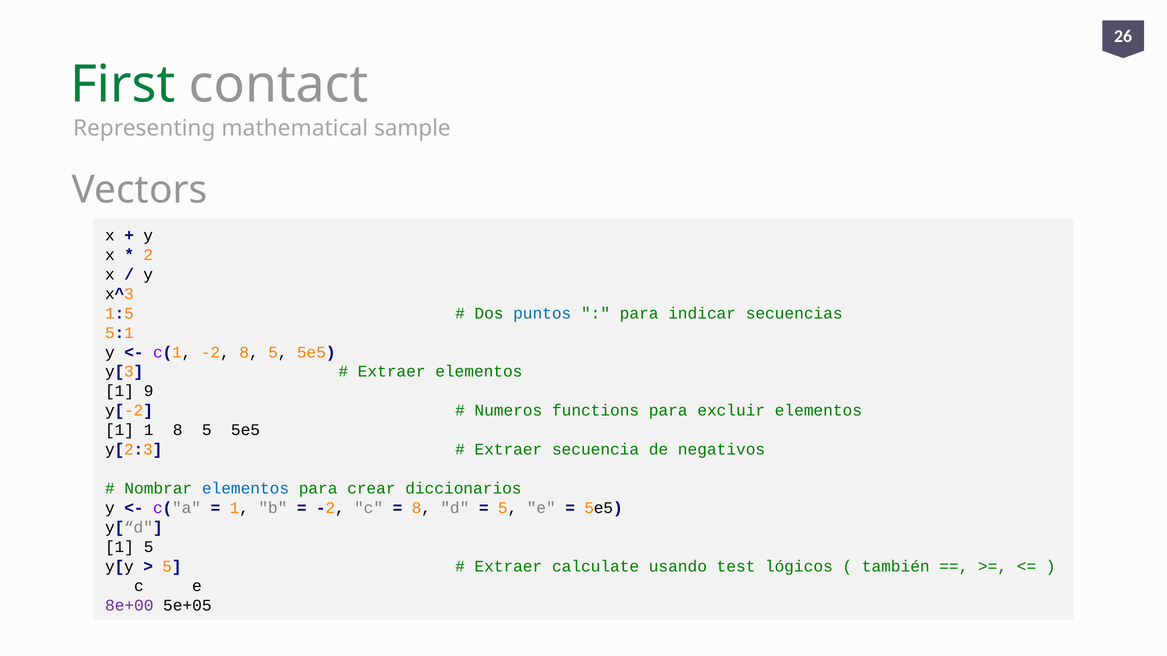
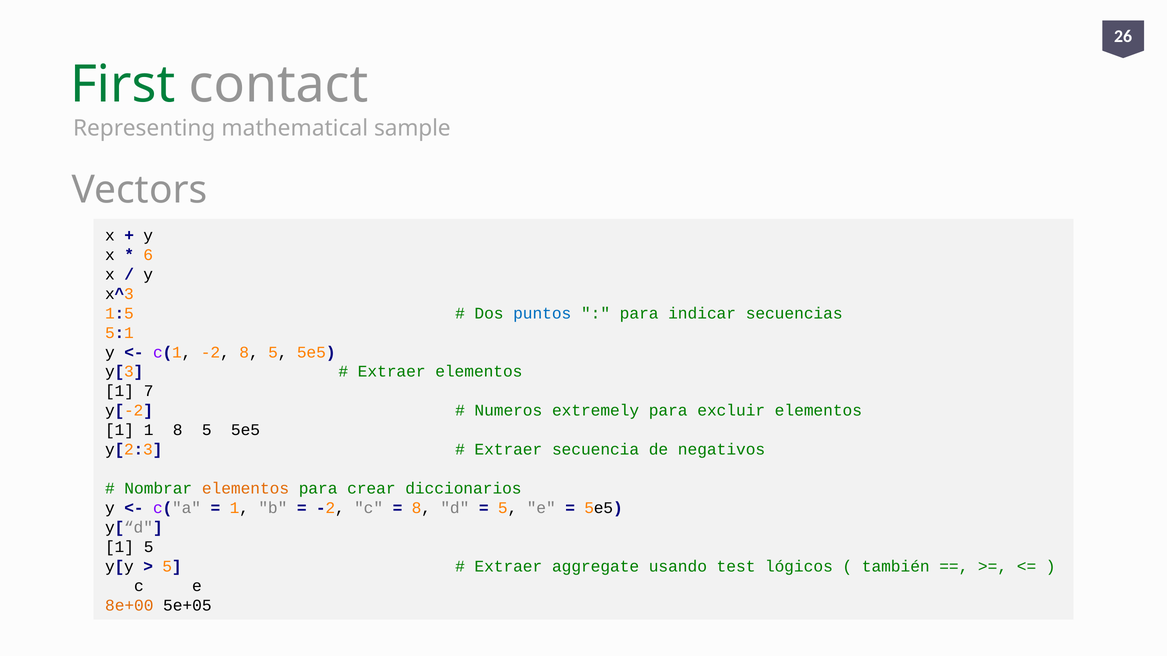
2: 2 -> 6
9: 9 -> 7
functions: functions -> extremely
elementos at (246, 489) colour: blue -> orange
calculate: calculate -> aggregate
8e+00 colour: purple -> orange
